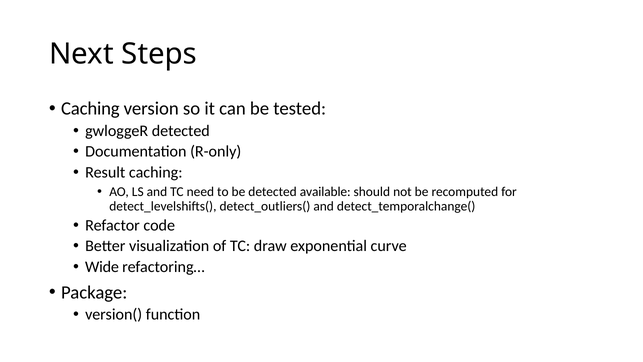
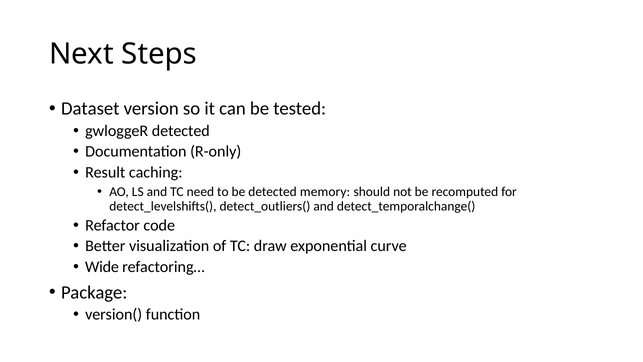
Caching at (90, 109): Caching -> Dataset
available: available -> memory
